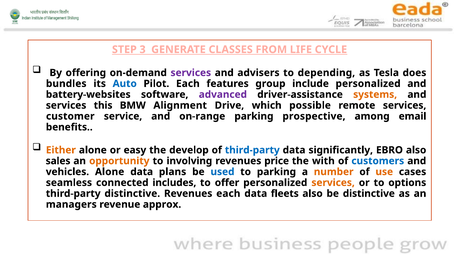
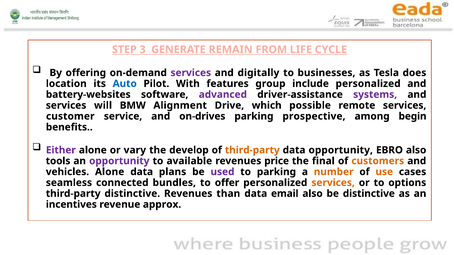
CLASSES: CLASSES -> REMAIN
advisers: advisers -> digitally
depending: depending -> businesses
bundles: bundles -> location
Pilot Each: Each -> With
systems colour: orange -> purple
this: this -> will
on-range: on-range -> on-drives
email: email -> begin
Either colour: orange -> purple
easy: easy -> vary
third-party at (252, 150) colour: blue -> orange
data significantly: significantly -> opportunity
sales: sales -> tools
opportunity at (119, 161) colour: orange -> purple
involving: involving -> available
with: with -> final
customers colour: blue -> orange
used colour: blue -> purple
includes: includes -> bundles
Revenues each: each -> than
fleets: fleets -> email
managers: managers -> incentives
